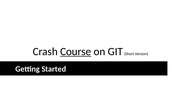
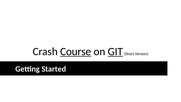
GIT underline: none -> present
